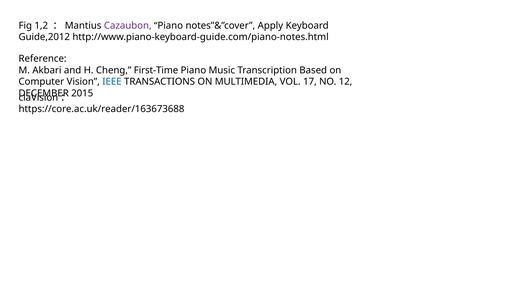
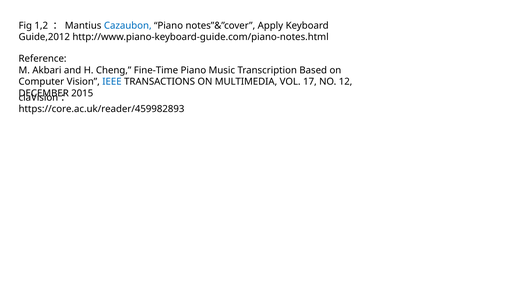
Cazaubon colour: purple -> blue
First-Time: First-Time -> Fine-Time
https://core.ac.uk/reader/163673688: https://core.ac.uk/reader/163673688 -> https://core.ac.uk/reader/459982893
